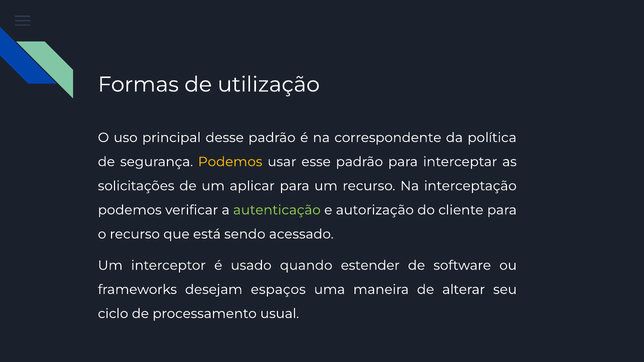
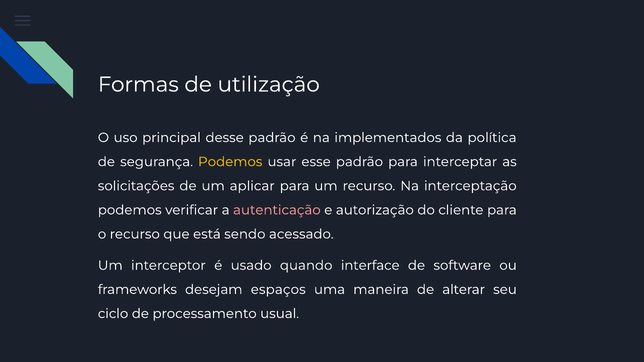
correspondente: correspondente -> implementados
autenticação colour: light green -> pink
estender: estender -> interface
